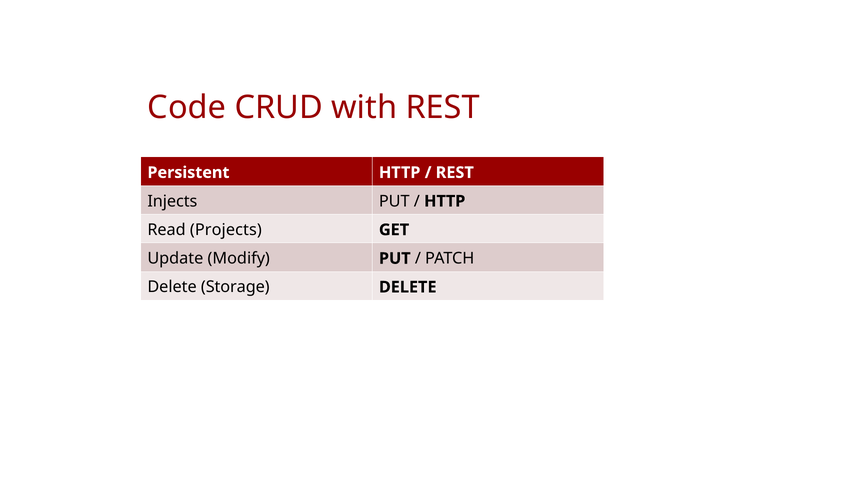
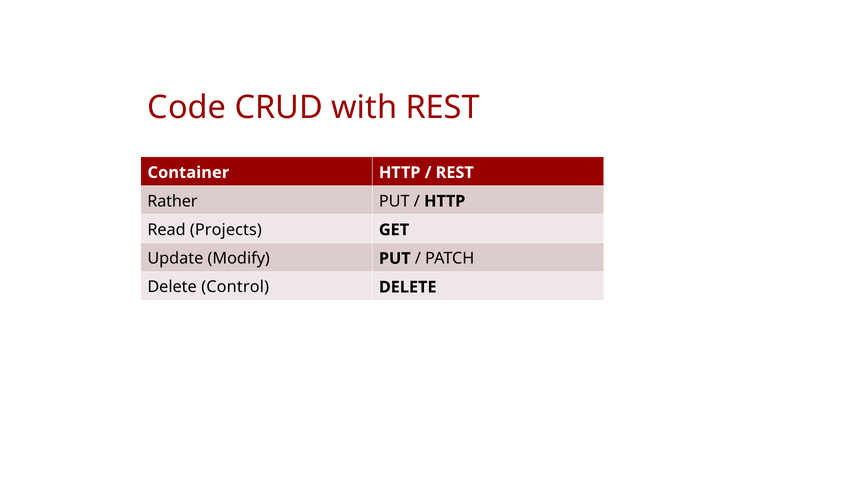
Persistent: Persistent -> Container
Injects: Injects -> Rather
Storage: Storage -> Control
